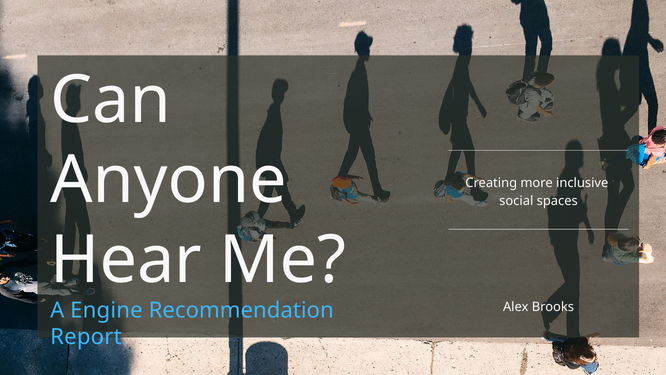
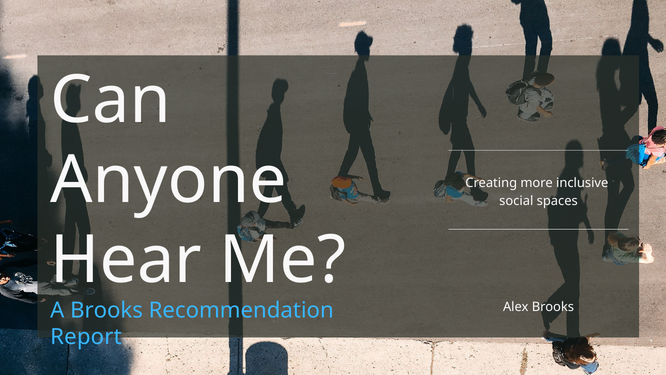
A Engine: Engine -> Brooks
